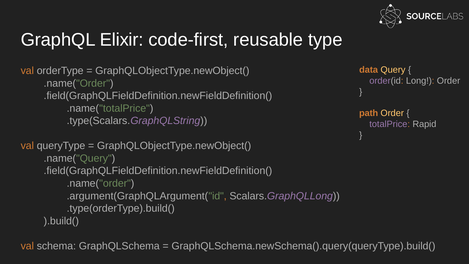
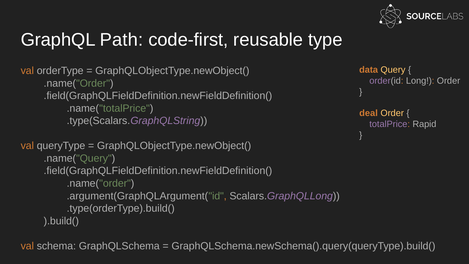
Elixir: Elixir -> Path
path: path -> deal
